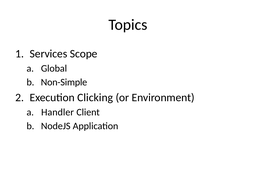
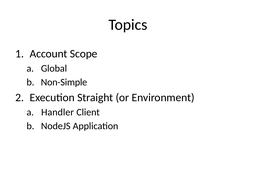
Services: Services -> Account
Clicking: Clicking -> Straight
